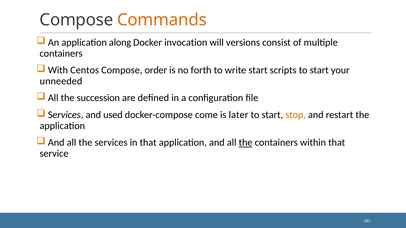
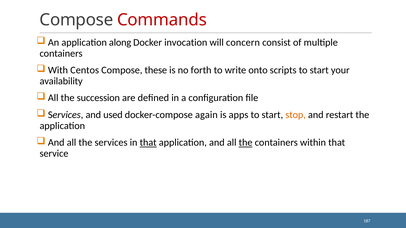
Commands colour: orange -> red
versions: versions -> concern
order: order -> these
write start: start -> onto
unneeded: unneeded -> availability
come: come -> again
later: later -> apps
that at (148, 143) underline: none -> present
